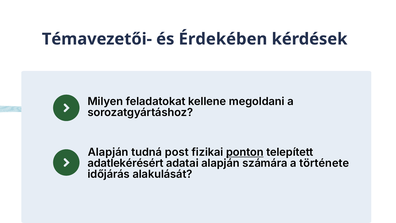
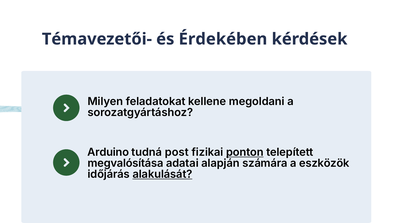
Alapján at (108, 152): Alapján -> Arduino
adatlekérésért: adatlekérésért -> megvalósítása
története: története -> eszközök
alakulását underline: none -> present
